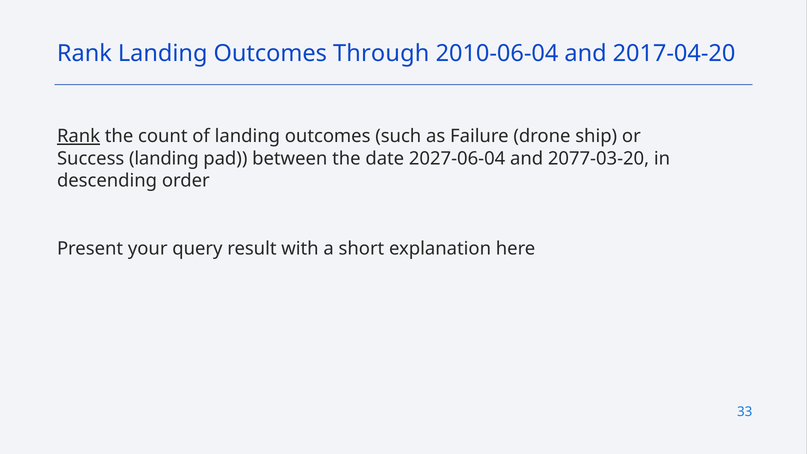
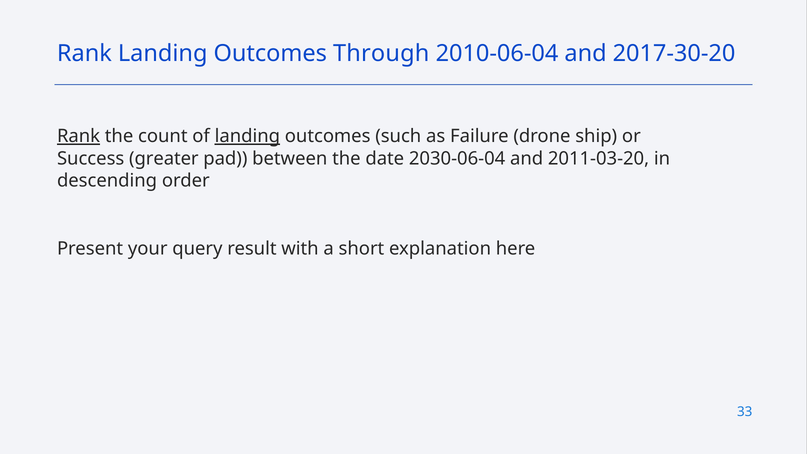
2017-04-20: 2017-04-20 -> 2017-30-20
landing at (247, 136) underline: none -> present
Success landing: landing -> greater
2027-06-04: 2027-06-04 -> 2030-06-04
2077-03-20: 2077-03-20 -> 2011-03-20
